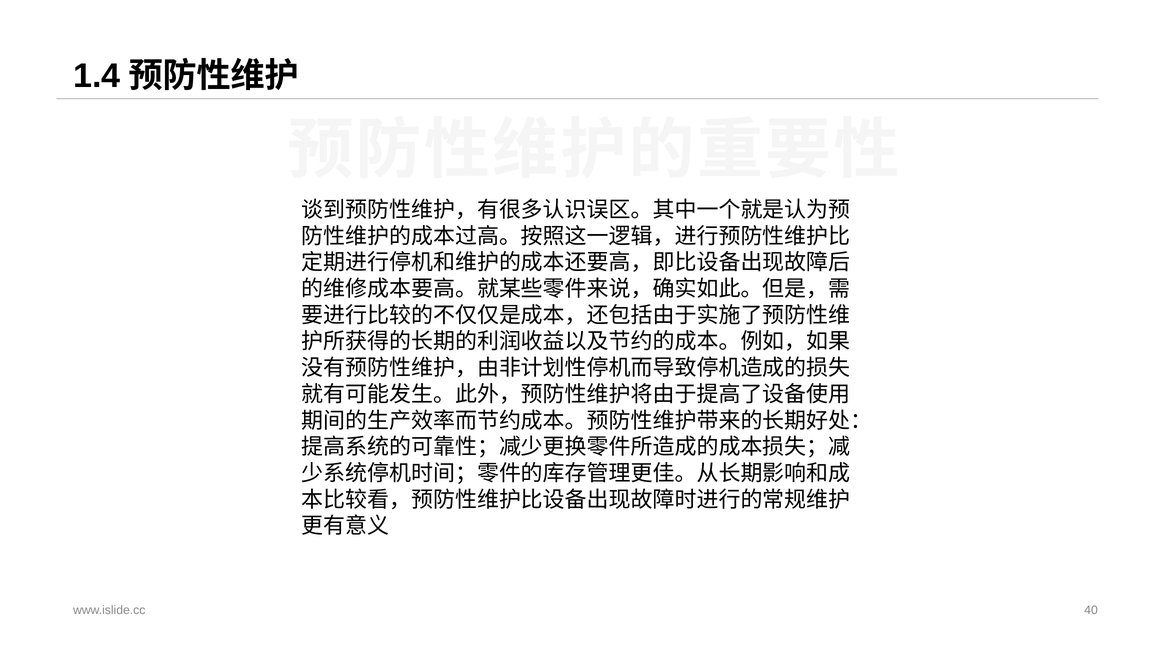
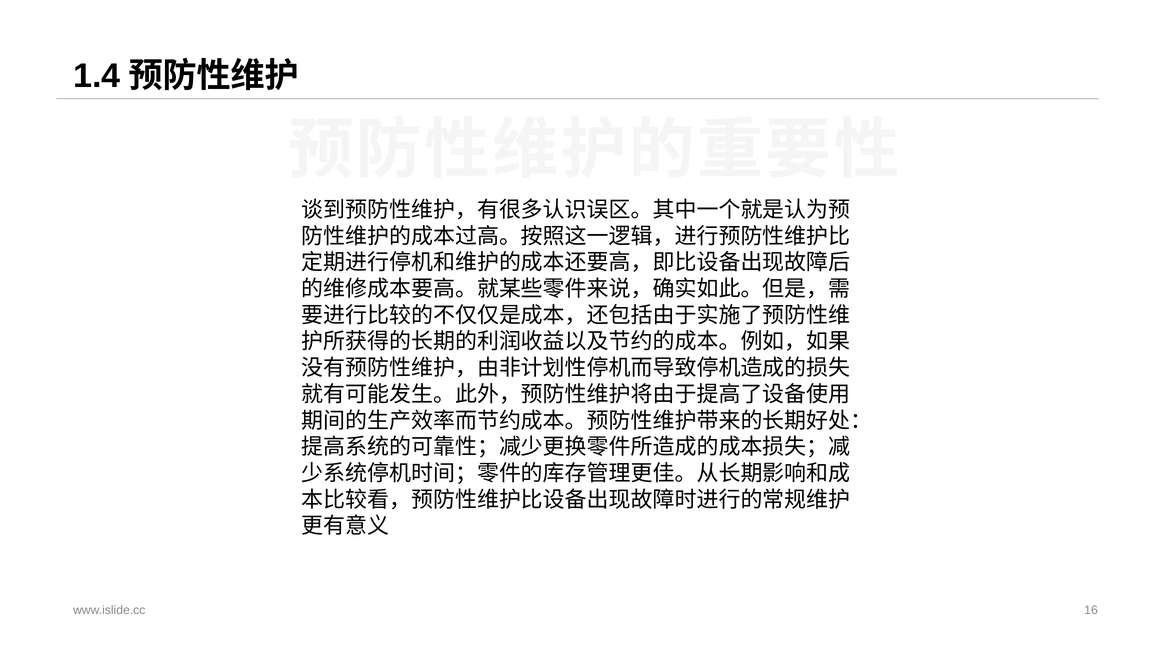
40: 40 -> 16
